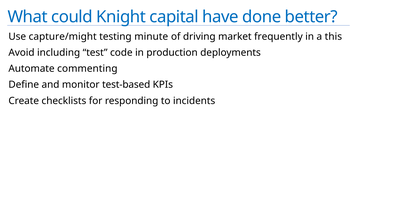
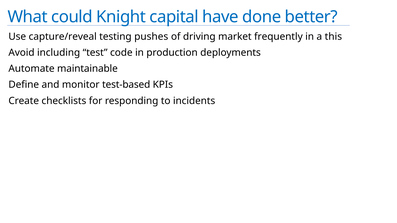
capture/might: capture/might -> capture/reveal
minute: minute -> pushes
commenting: commenting -> maintainable
